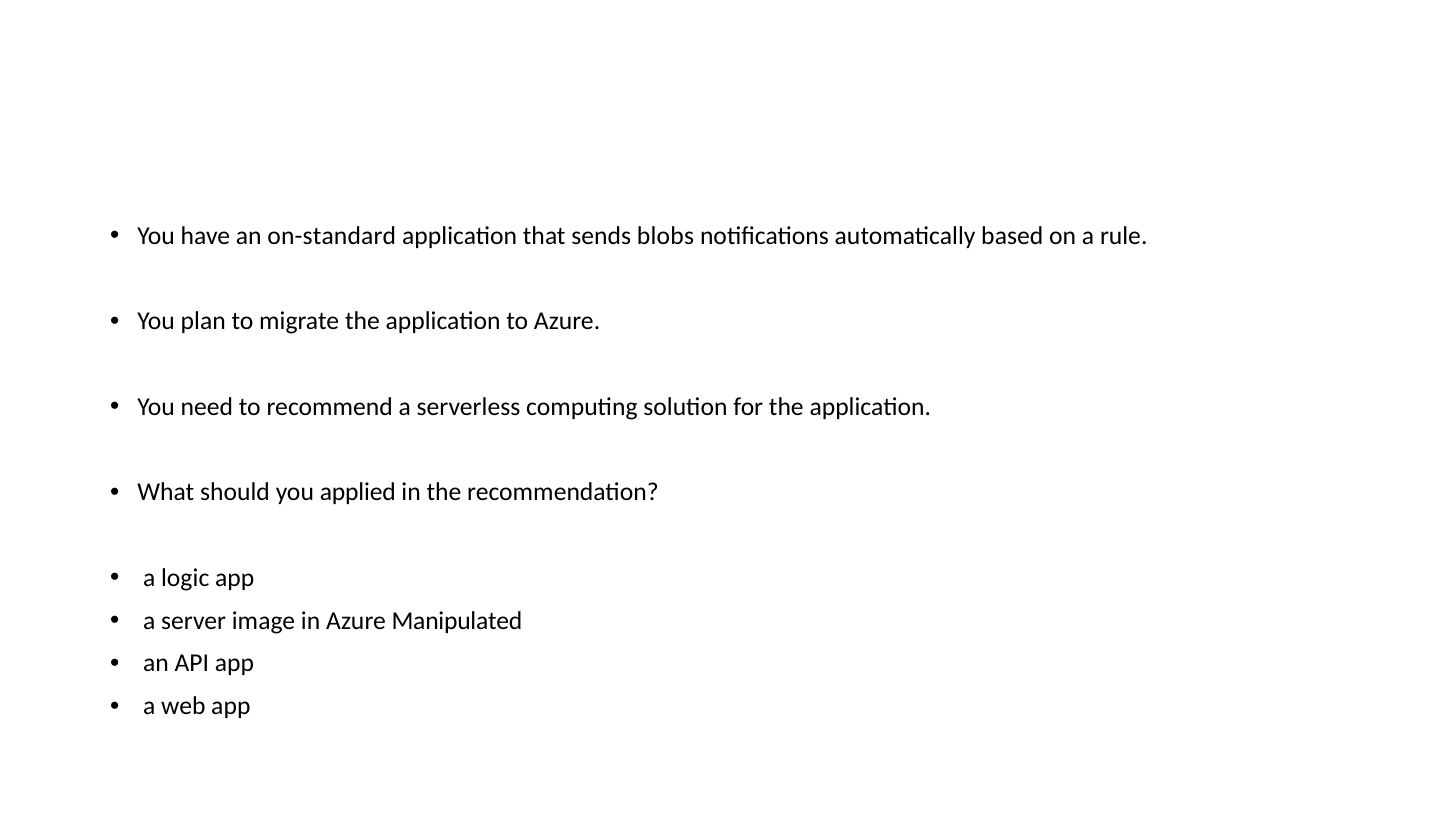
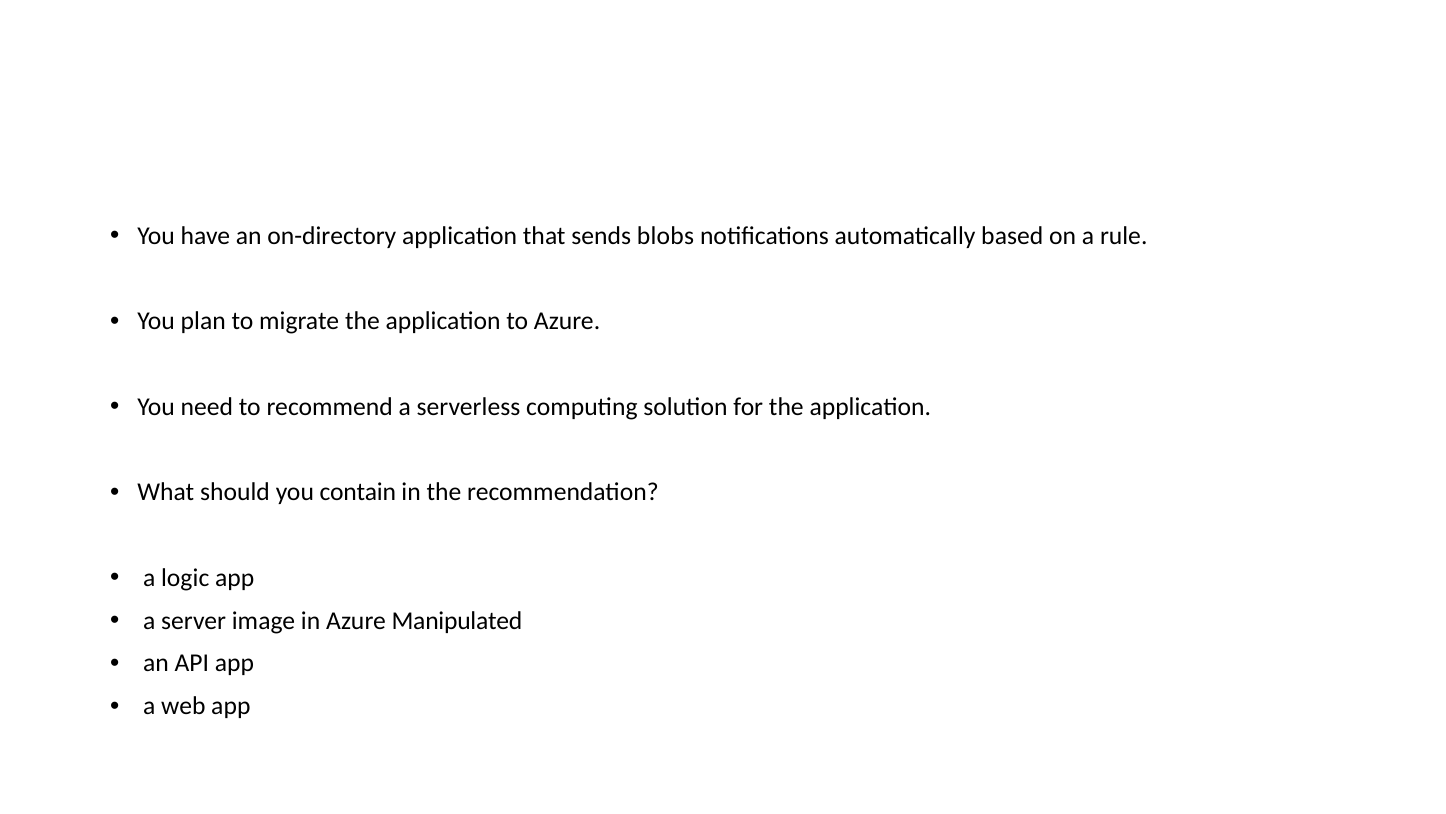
on-standard: on-standard -> on-directory
applied: applied -> contain
